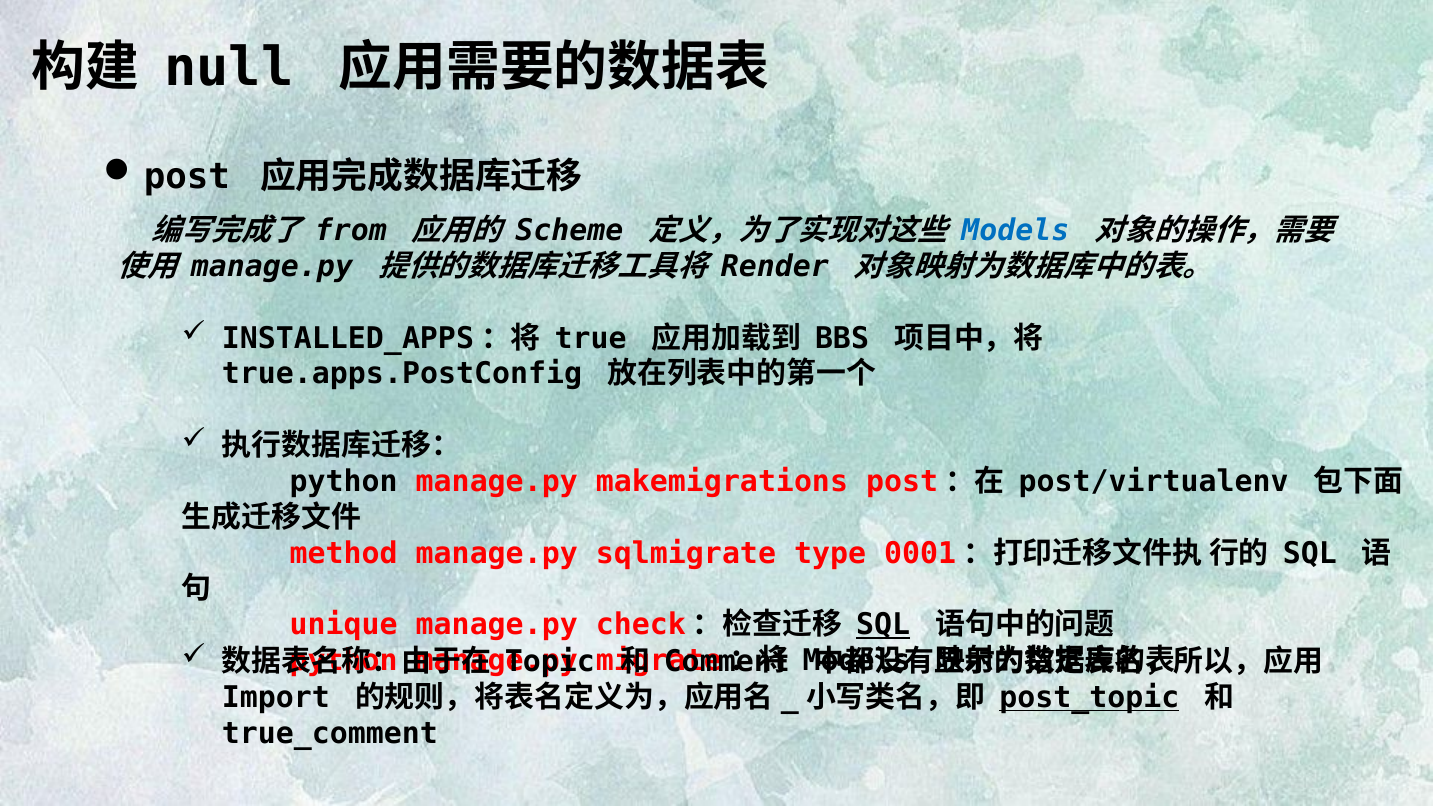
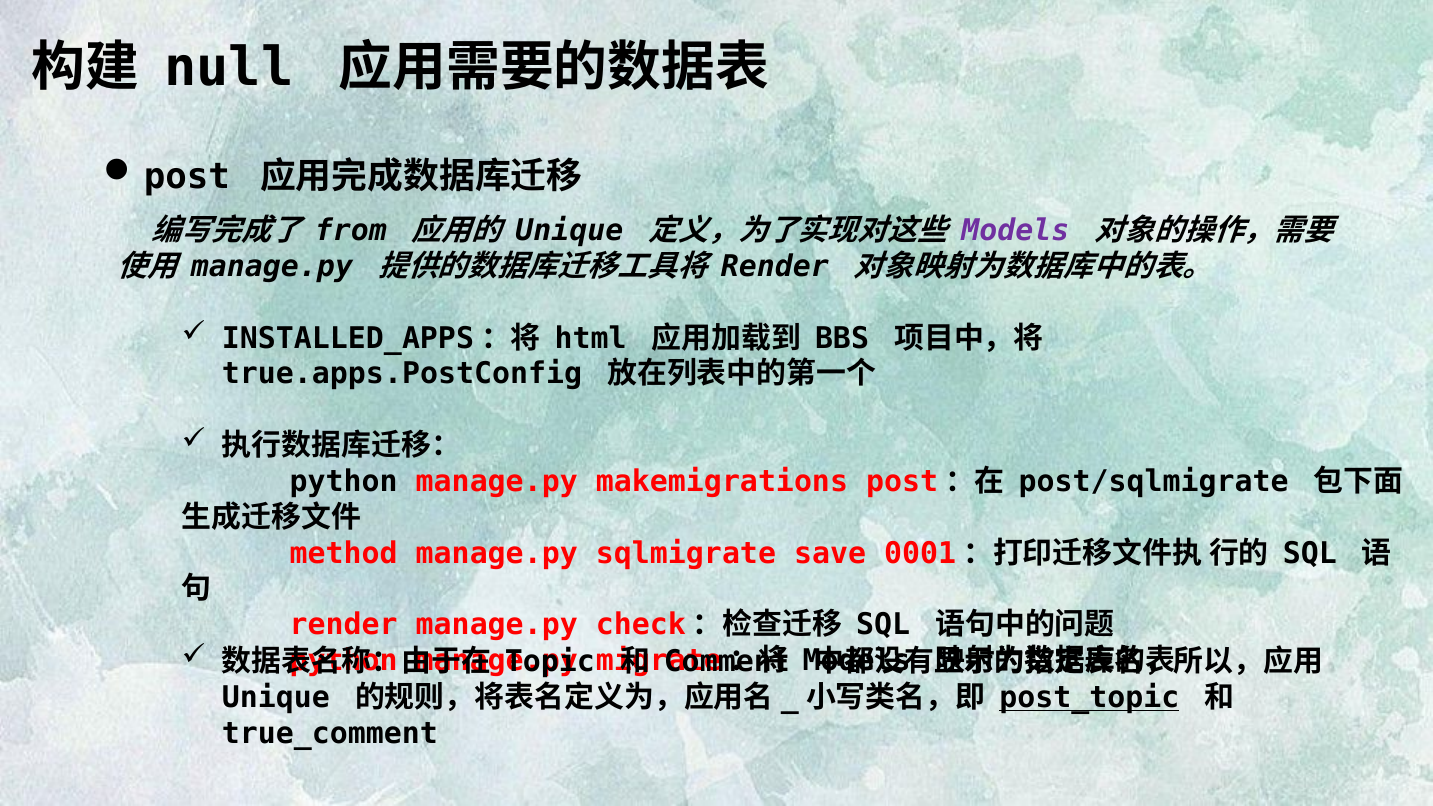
Scheme at (569, 231): Scheme -> Unique
Models at (1015, 231) colour: blue -> purple
true: true -> html
post/virtualenv: post/virtualenv -> post/sqlmigrate
type: type -> save
unique at (344, 625): unique -> render
SQL at (883, 625) underline: present -> none
Import at (276, 698): Import -> Unique
